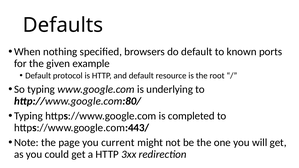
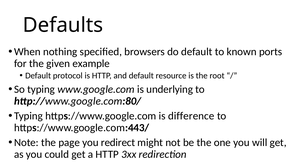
completed: completed -> difference
current: current -> redirect
